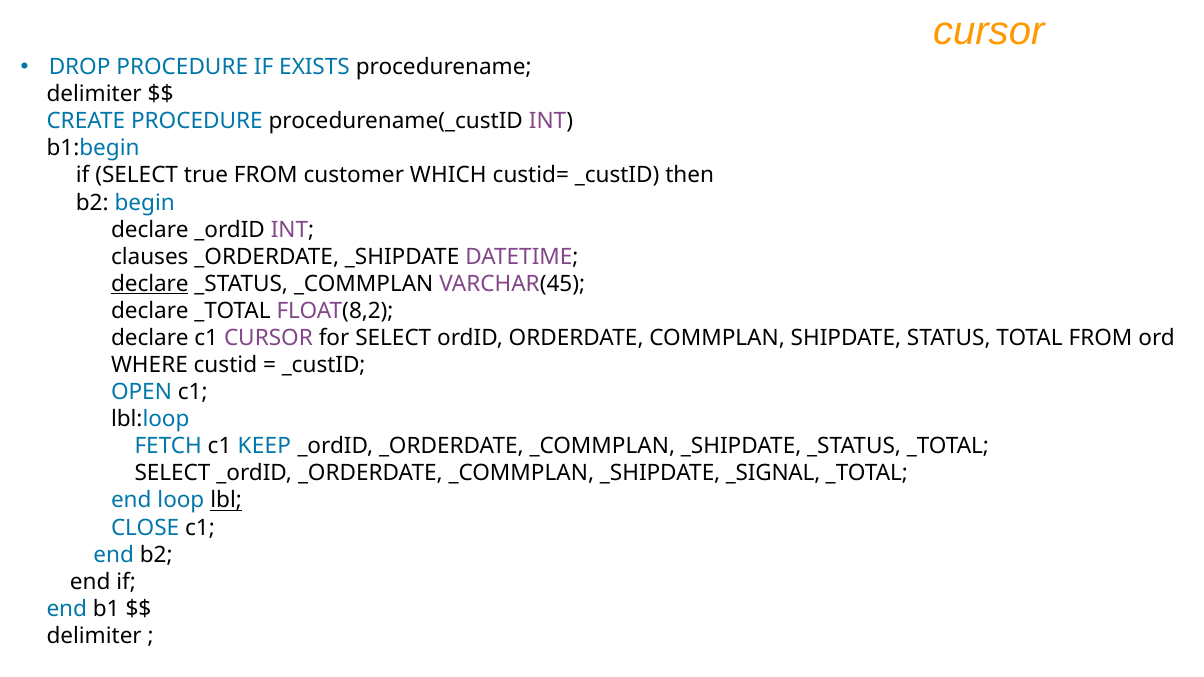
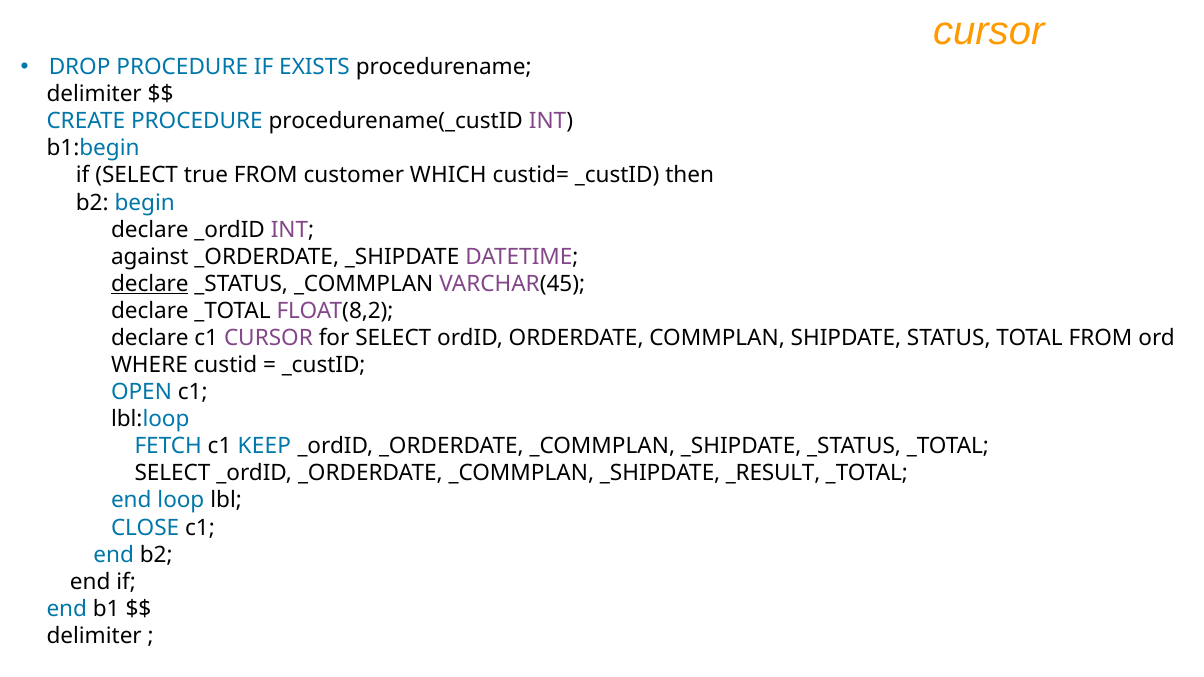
clauses: clauses -> against
_SIGNAL: _SIGNAL -> _RESULT
lbl underline: present -> none
